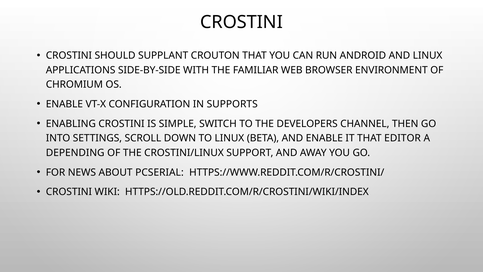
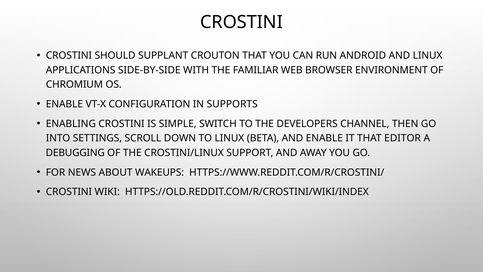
DEPENDING: DEPENDING -> DEBUGGING
PCSERIAL: PCSERIAL -> WAKEUPS
